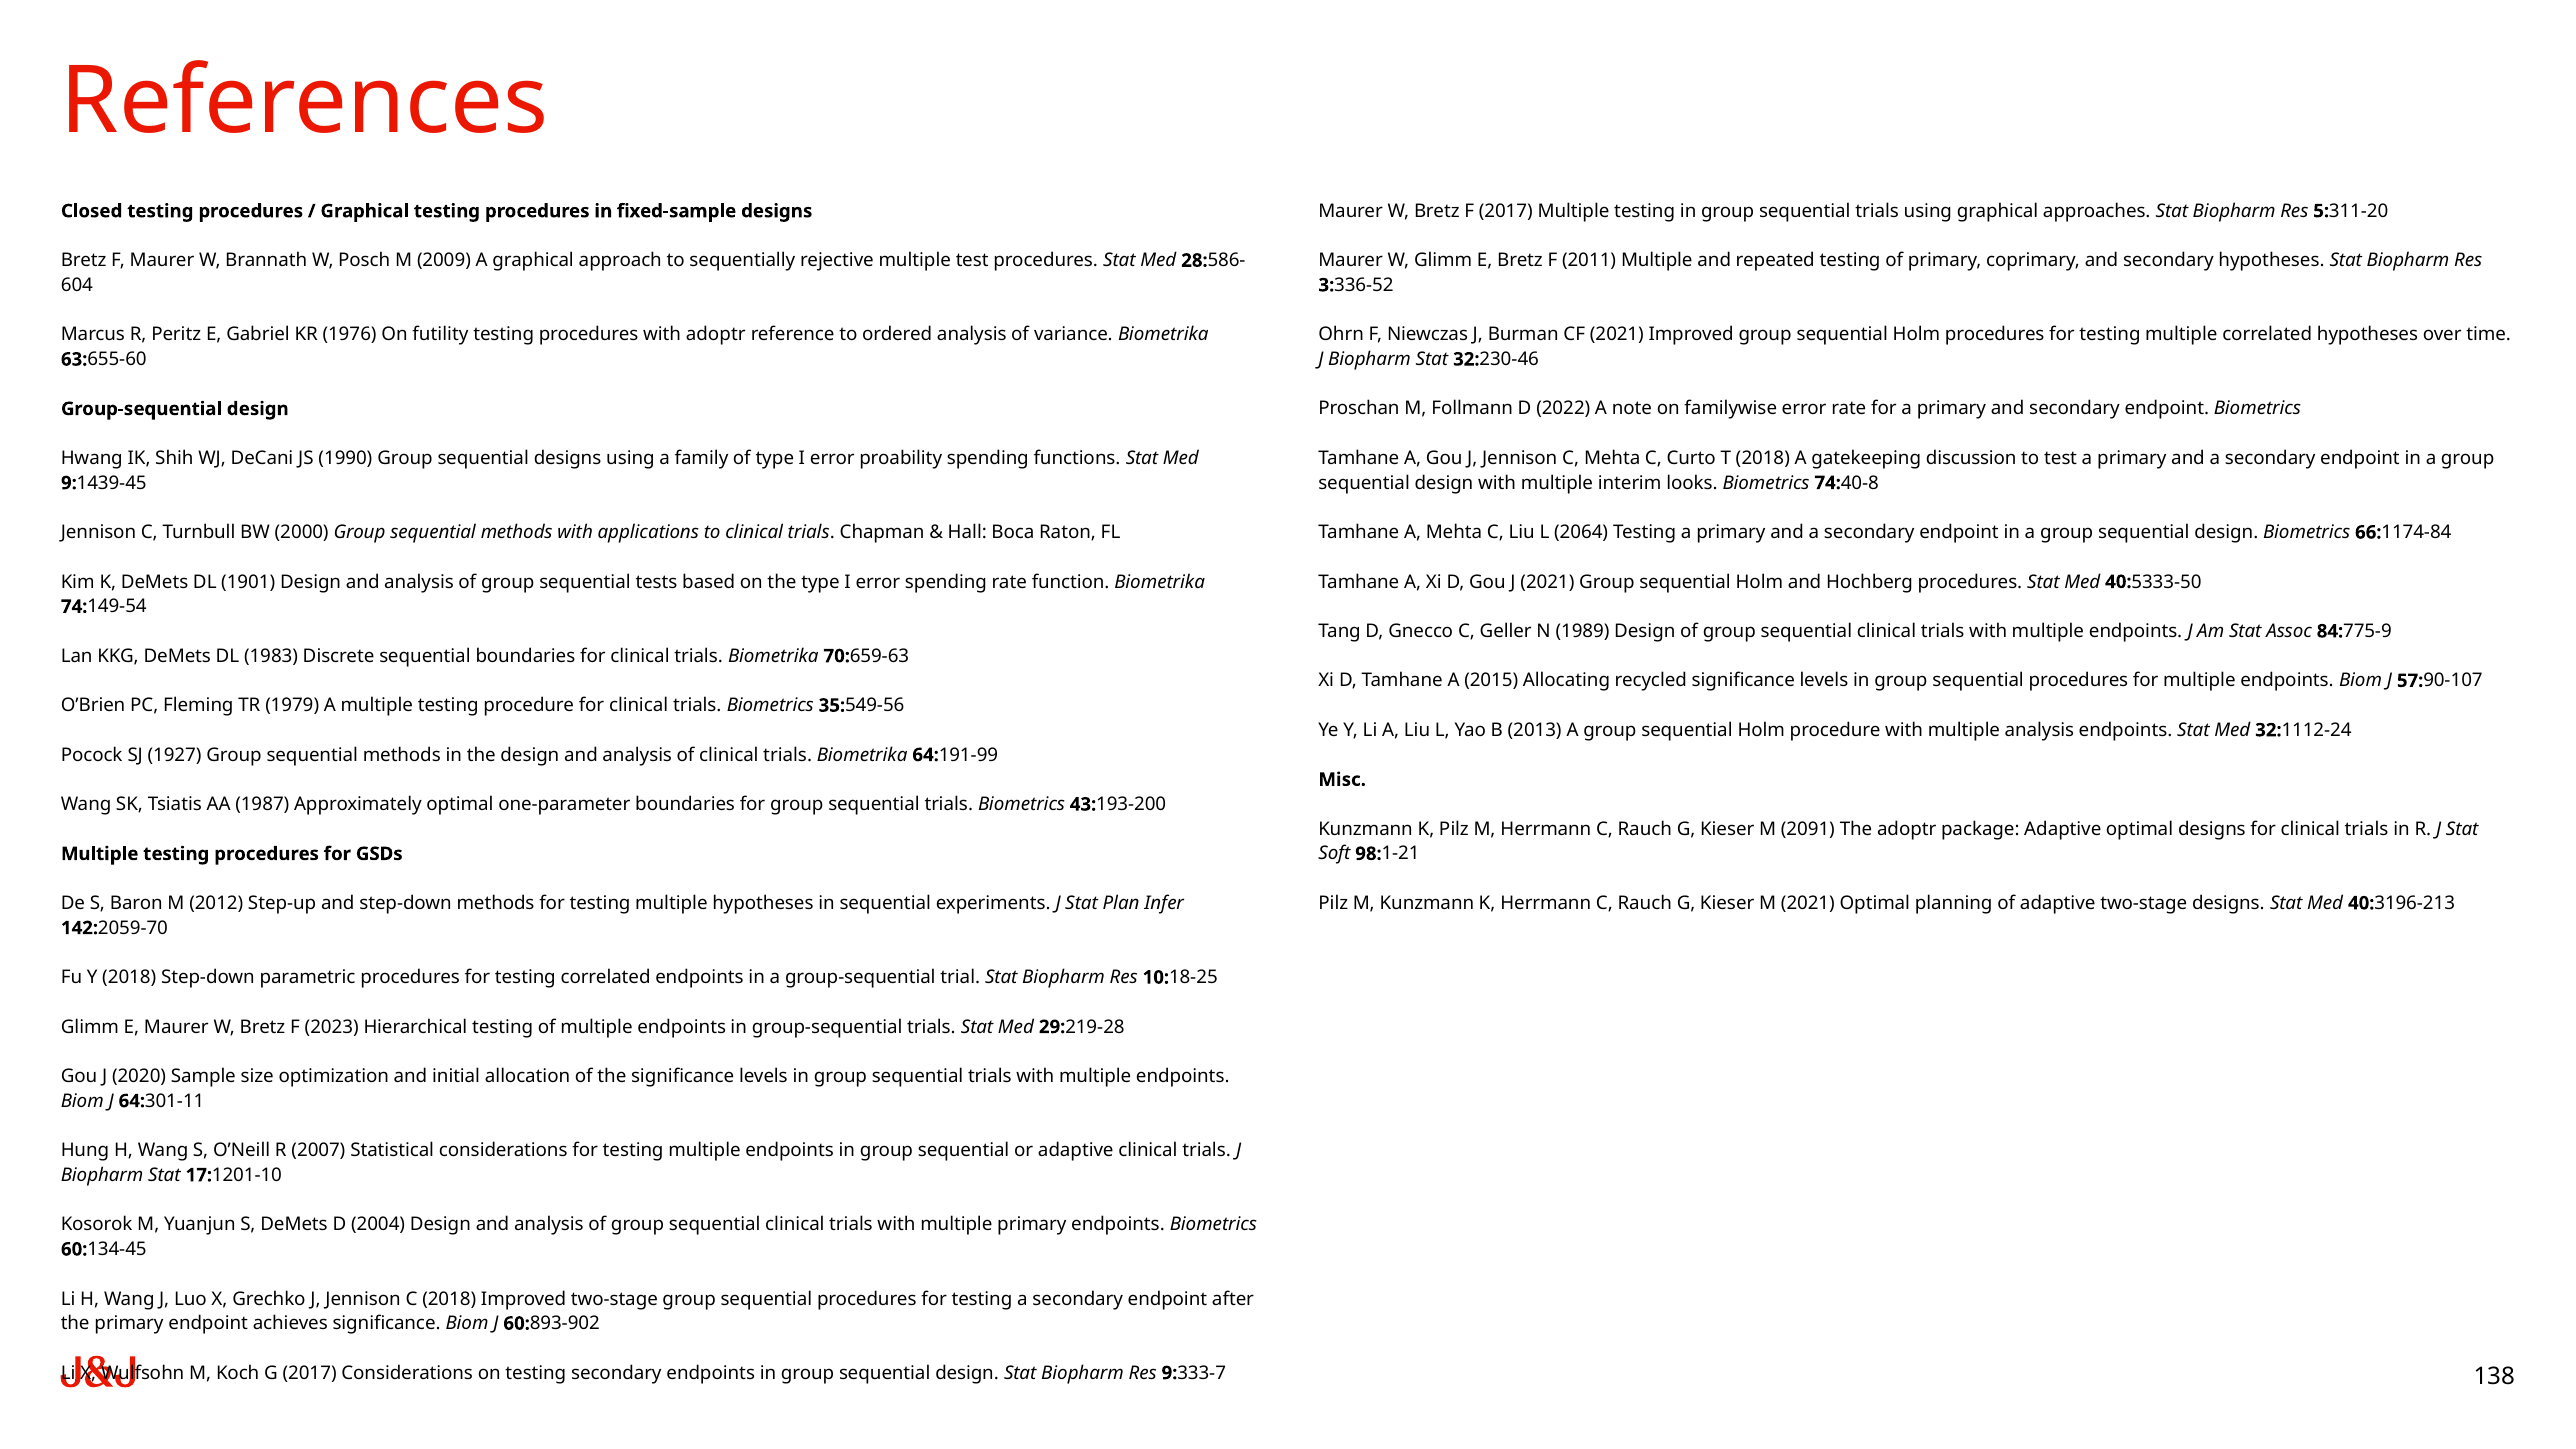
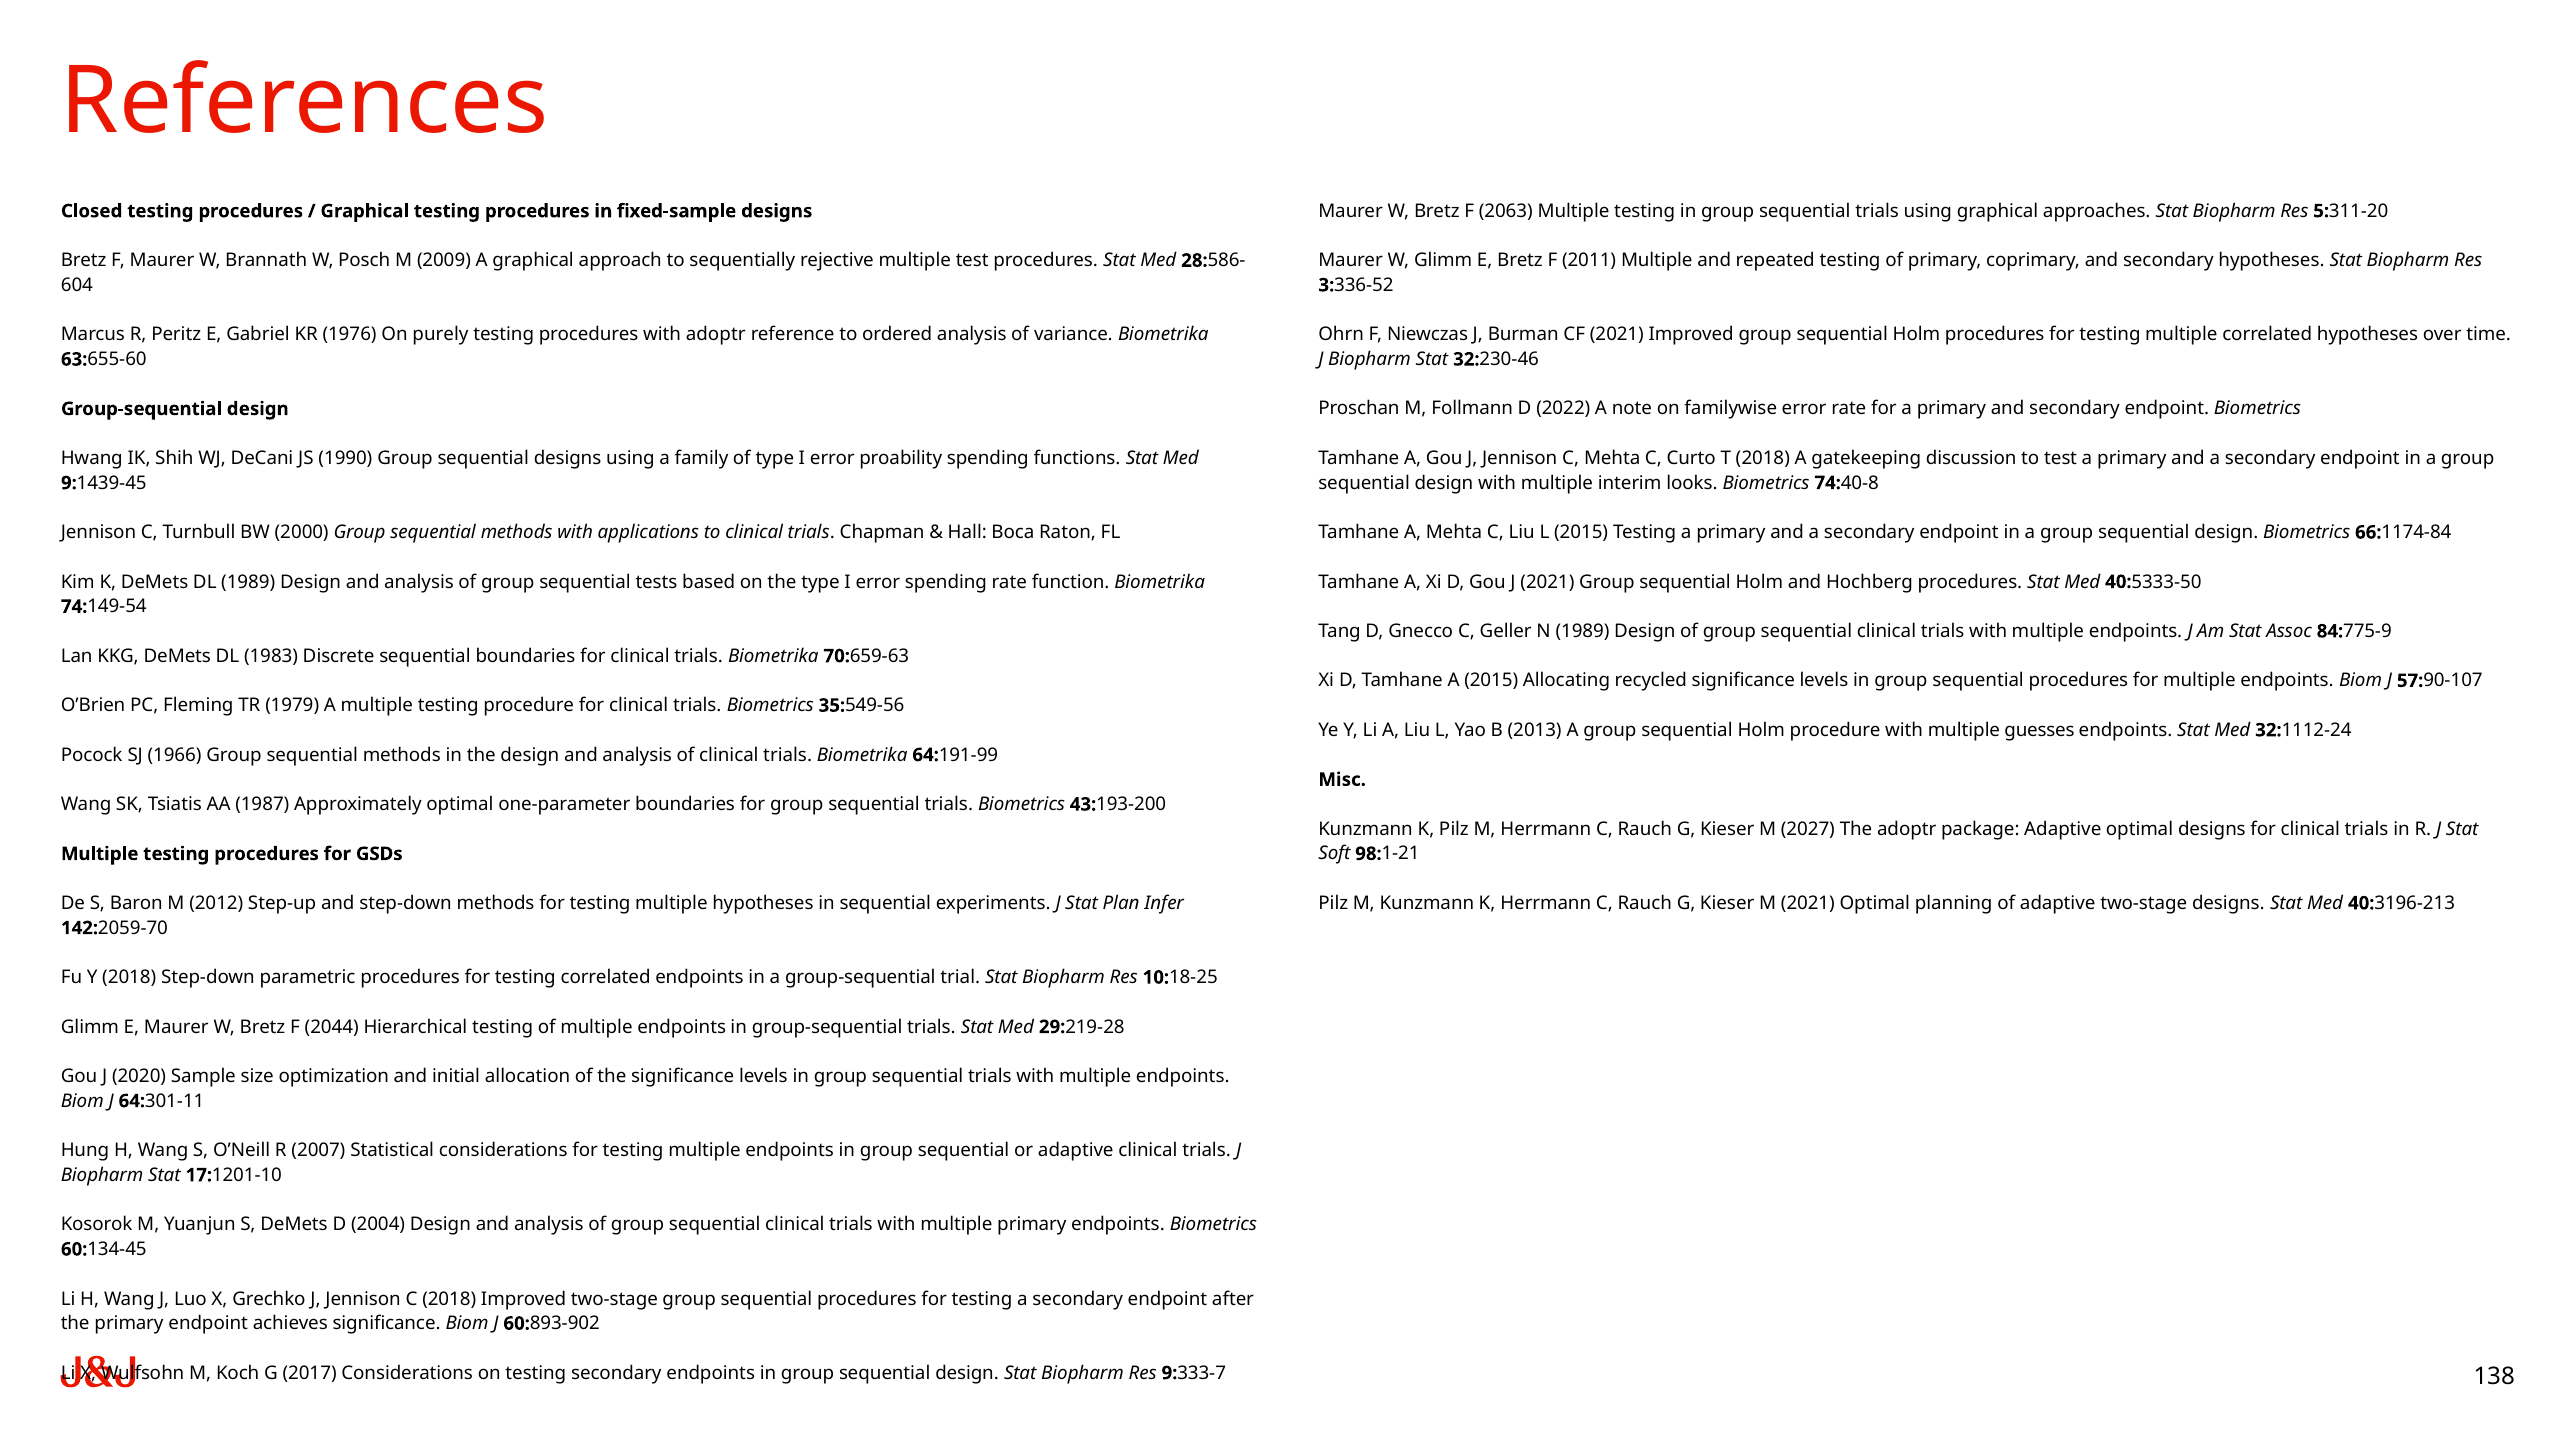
F 2017: 2017 -> 2063
futility: futility -> purely
L 2064: 2064 -> 2015
DL 1901: 1901 -> 1989
multiple analysis: analysis -> guesses
1927: 1927 -> 1966
2091: 2091 -> 2027
2023: 2023 -> 2044
